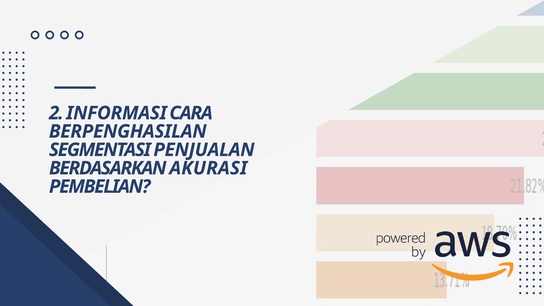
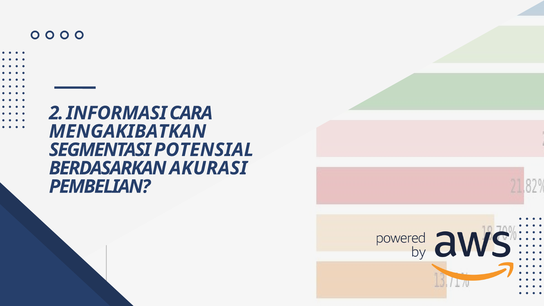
BERPENGHASILAN: BERPENGHASILAN -> MENGAKIBATKAN
PENJUALAN: PENJUALAN -> POTENSIAL
